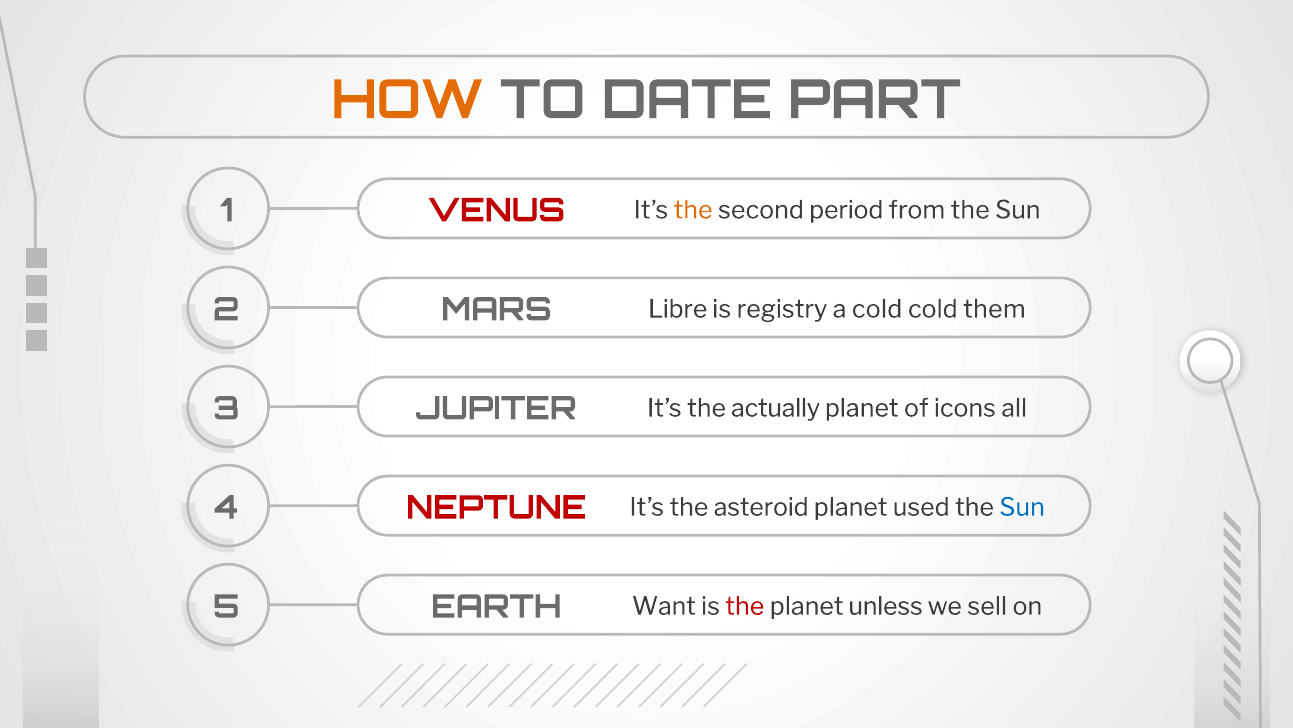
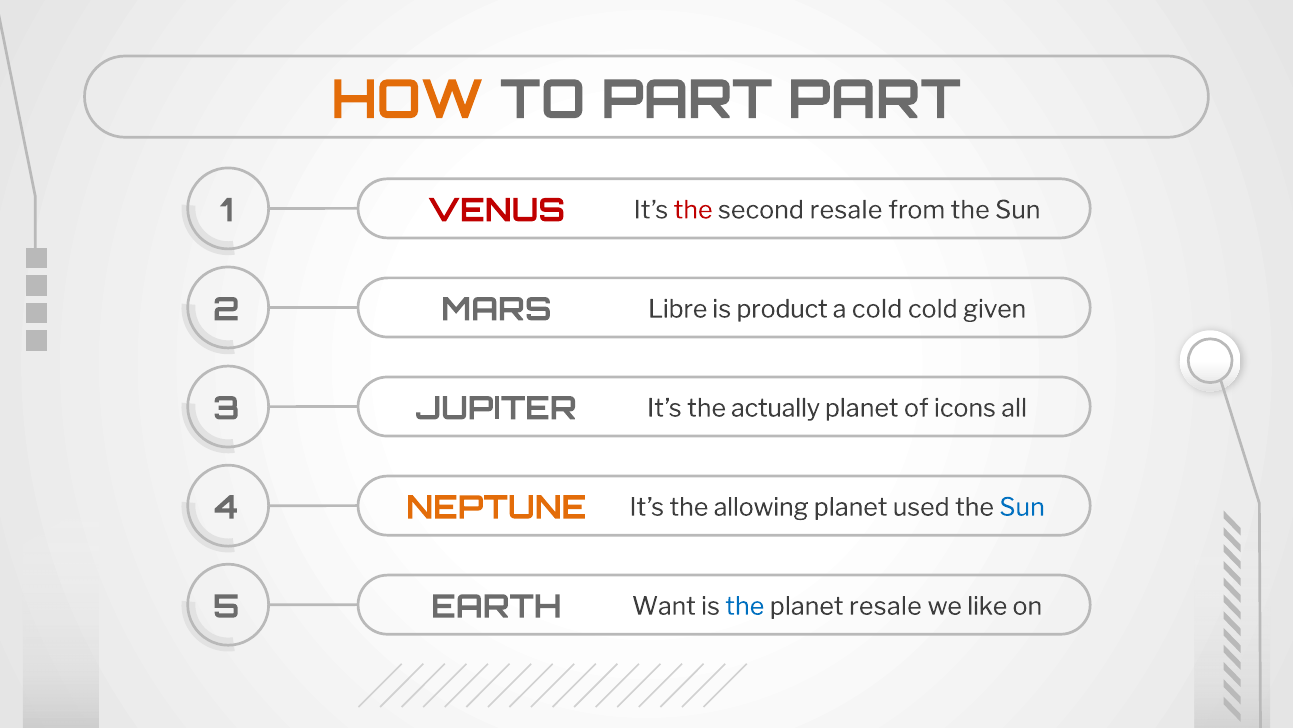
TO DATE: DATE -> PART
the at (693, 210) colour: orange -> red
second period: period -> resale
registry: registry -> product
them: them -> given
NEPTUNE colour: red -> orange
asteroid: asteroid -> allowing
the at (745, 606) colour: red -> blue
planet unless: unless -> resale
sell: sell -> like
